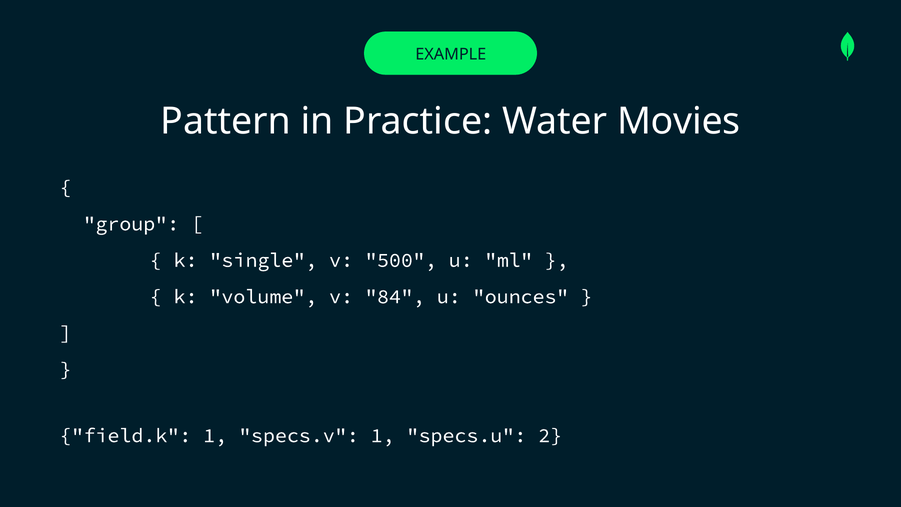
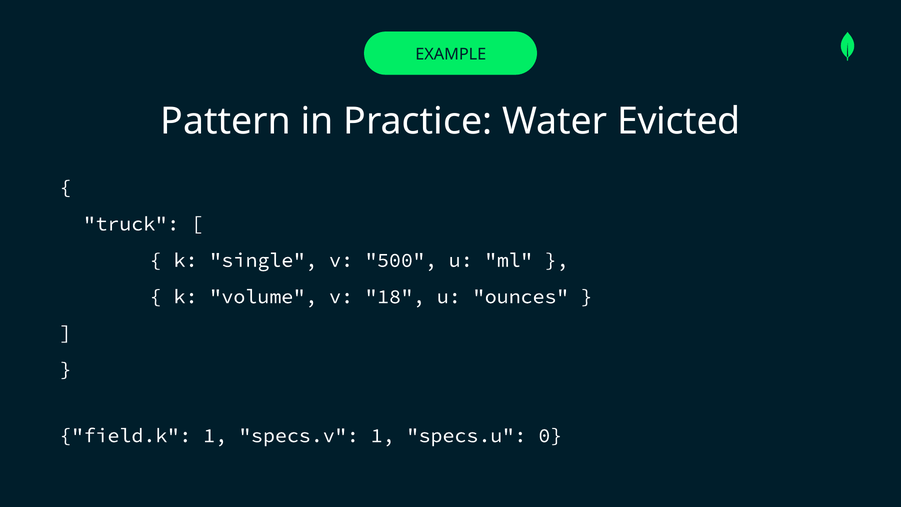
Movies: Movies -> Evicted
group: group -> truck
84: 84 -> 18
2: 2 -> 0
